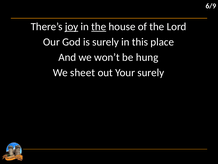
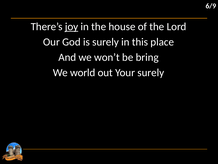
the at (99, 27) underline: present -> none
hung: hung -> bring
sheet: sheet -> world
